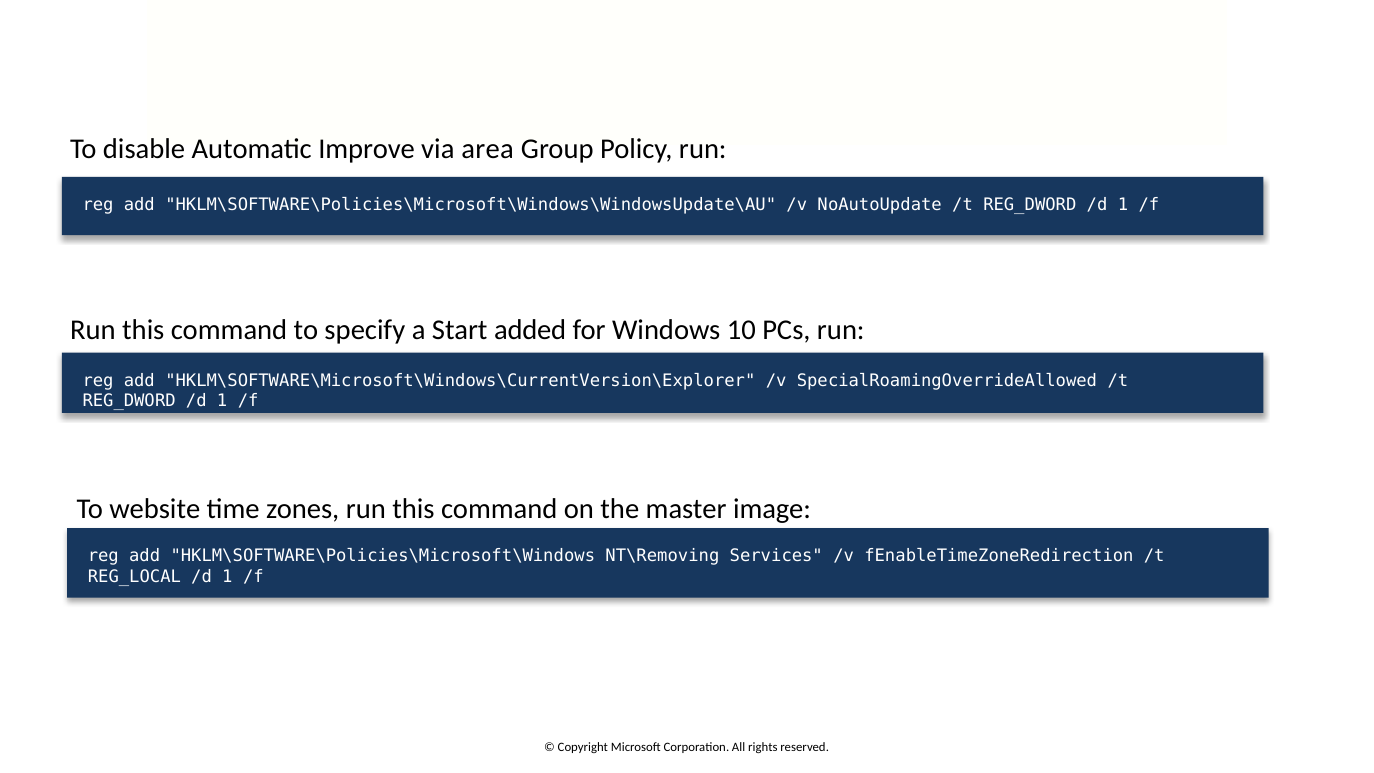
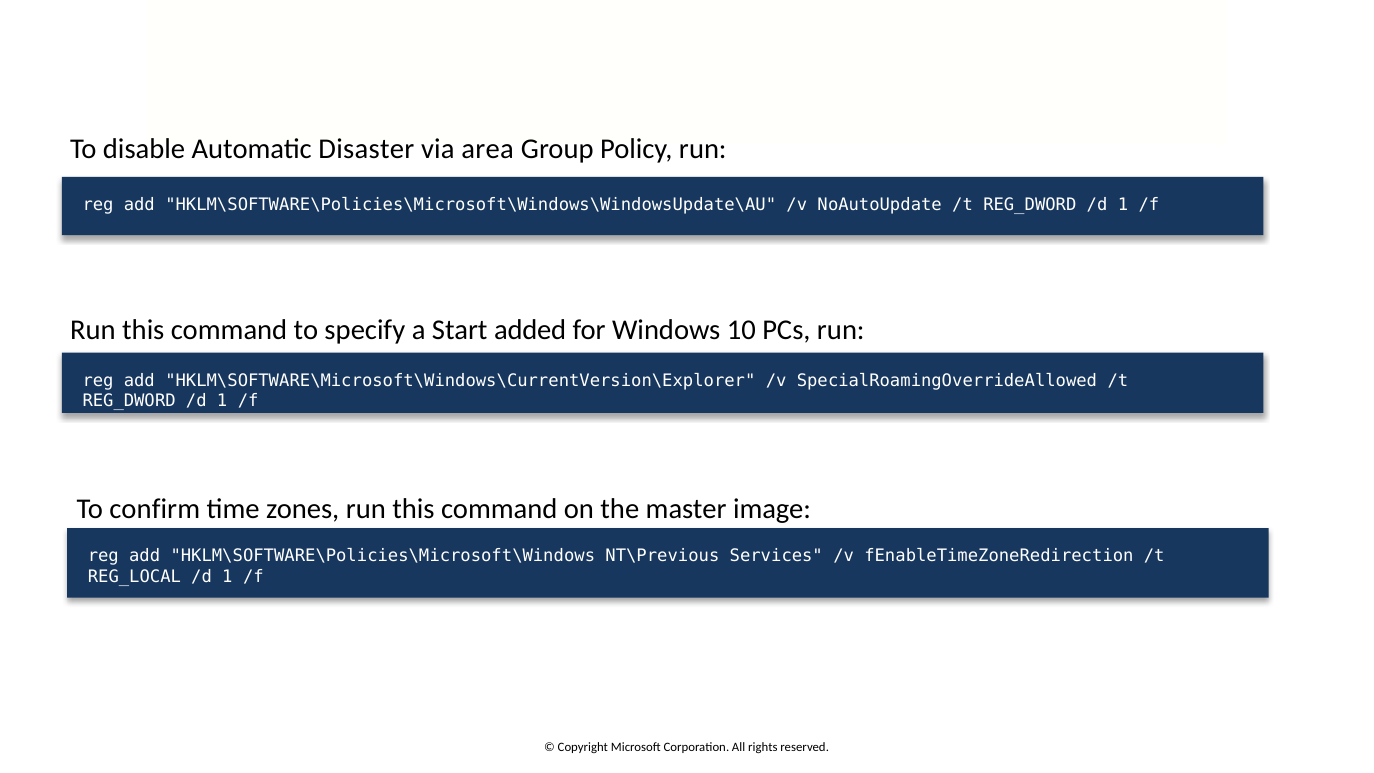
Improve: Improve -> Disaster
website: website -> confirm
NT\Removing: NT\Removing -> NT\Previous
